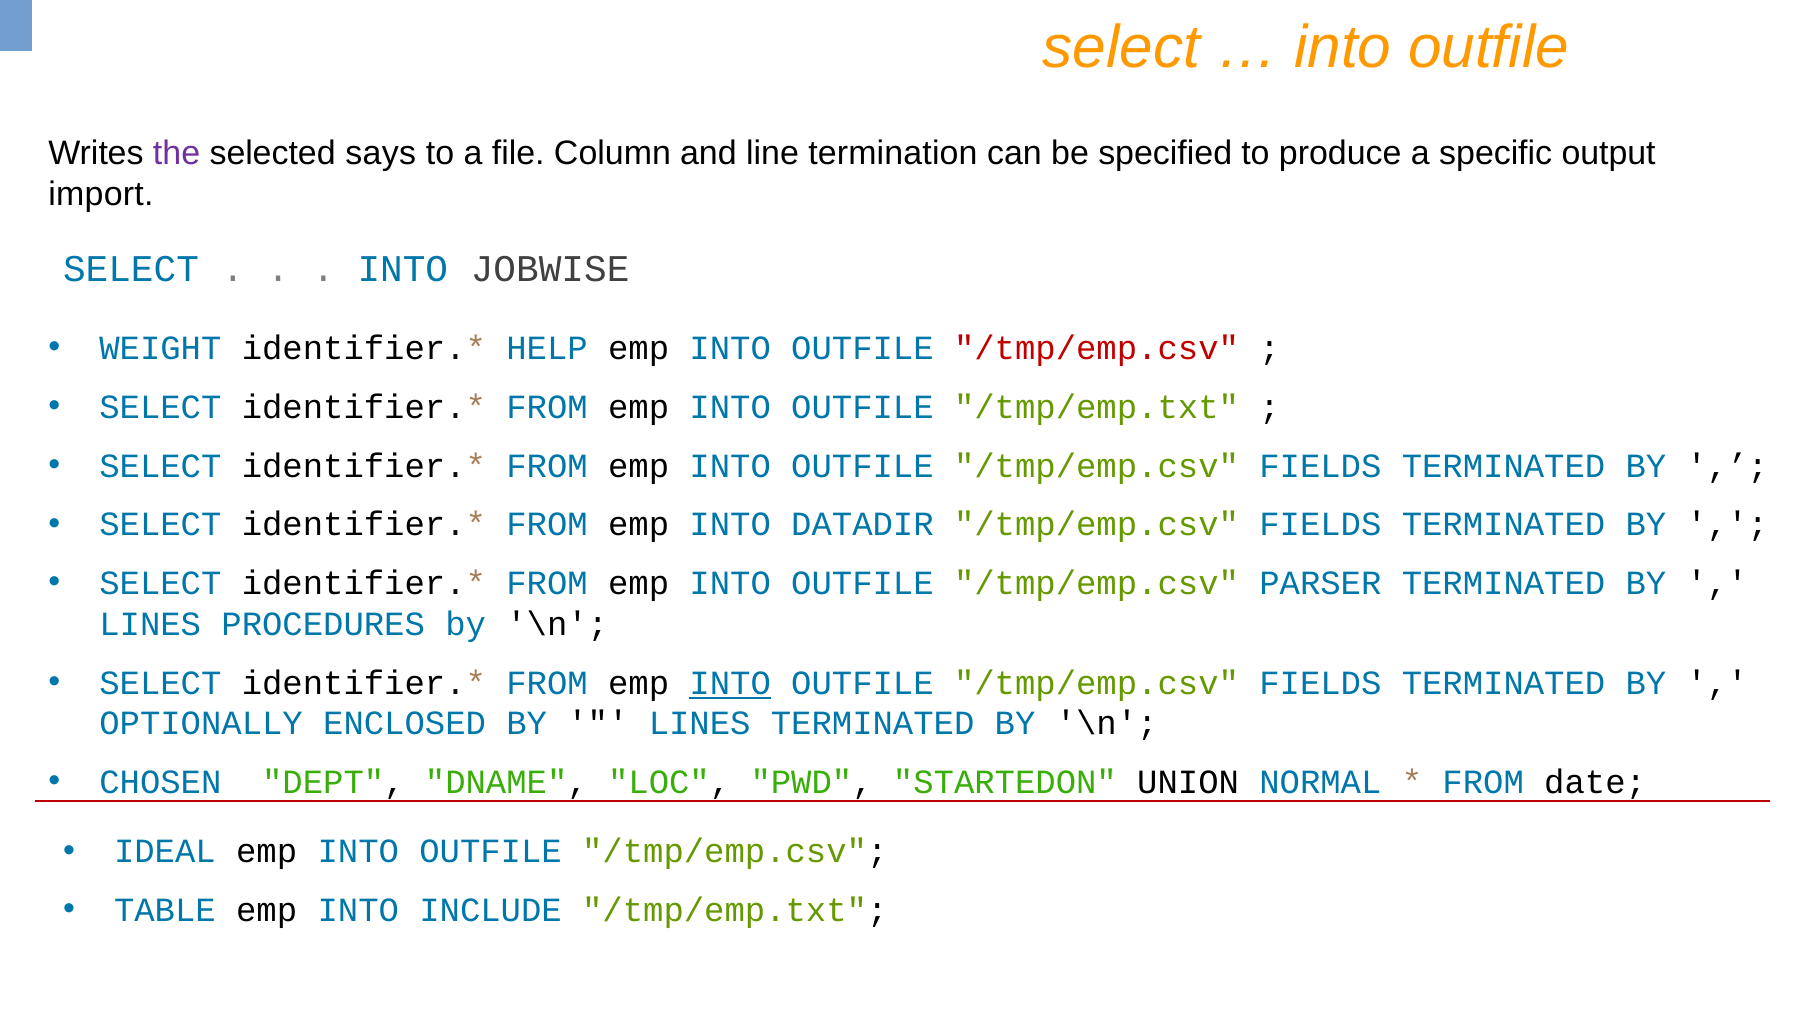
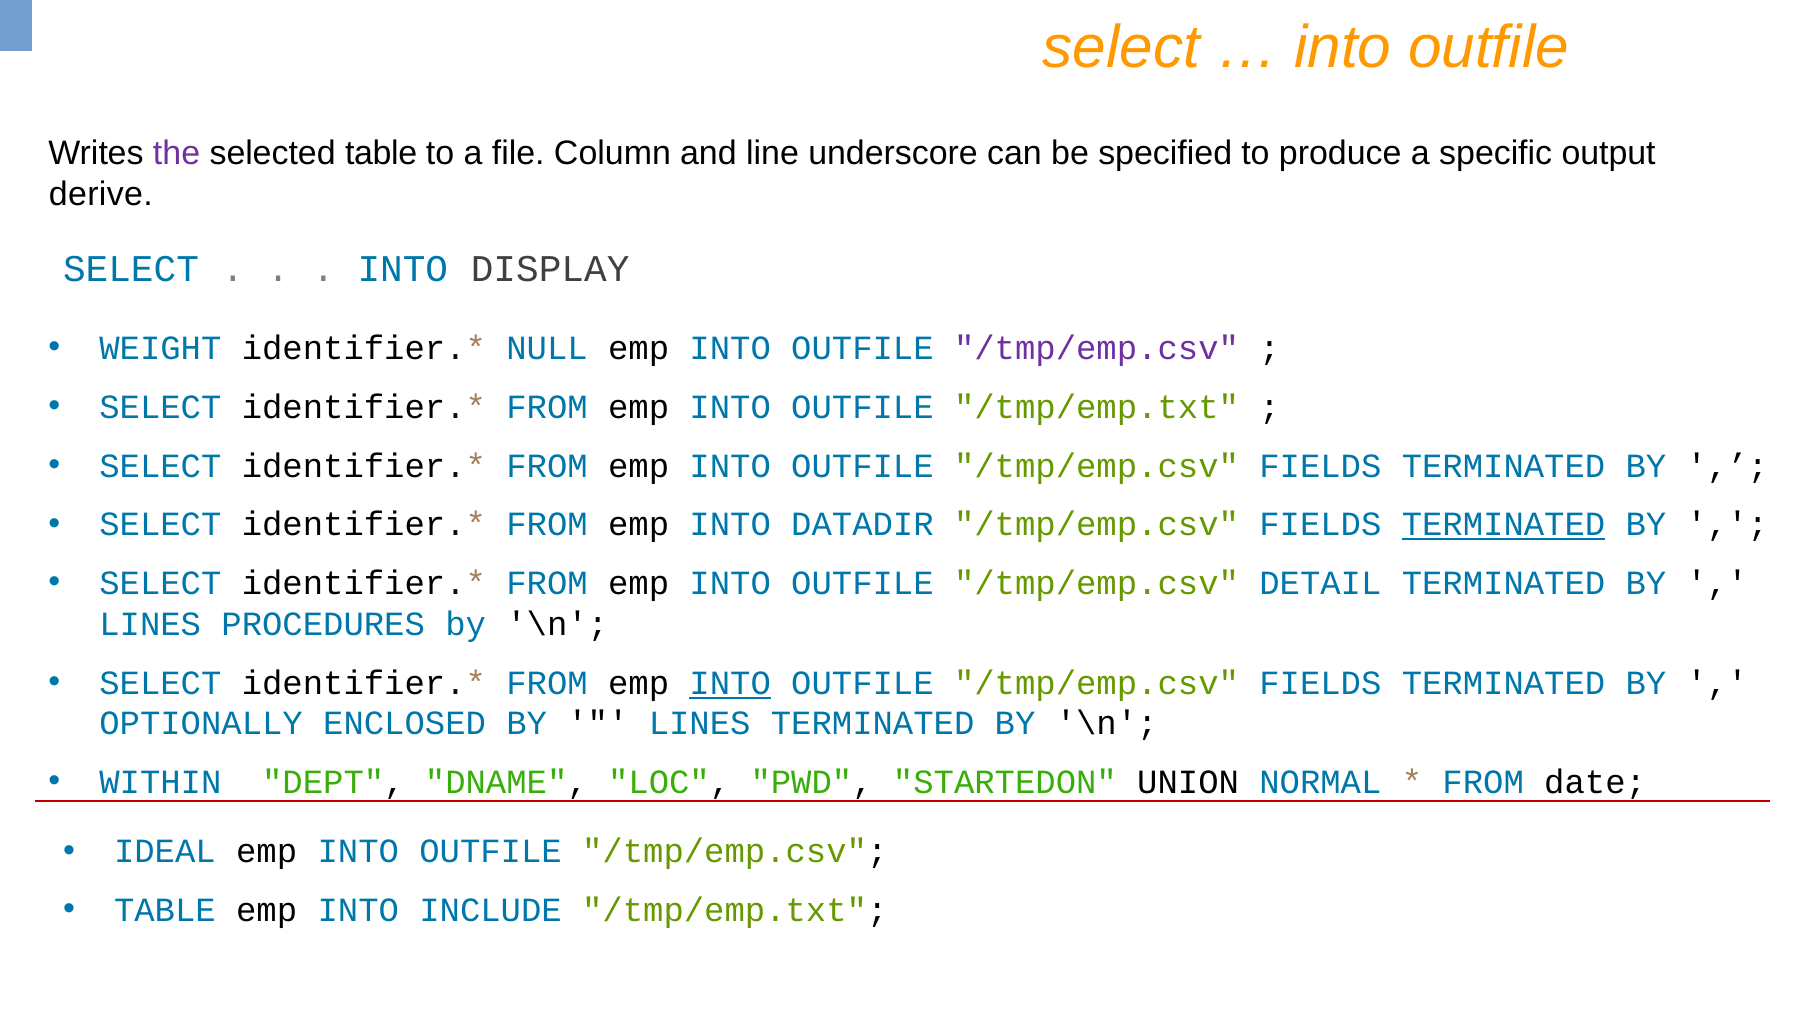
selected says: says -> table
termination: termination -> underscore
import: import -> derive
JOBWISE: JOBWISE -> DISPLAY
HELP: HELP -> NULL
/tmp/emp.csv at (1096, 348) colour: red -> purple
TERMINATED at (1504, 525) underline: none -> present
PARSER: PARSER -> DETAIL
CHOSEN: CHOSEN -> WITHIN
